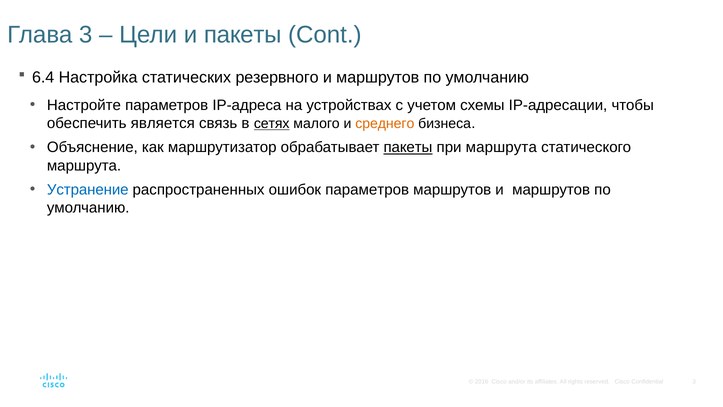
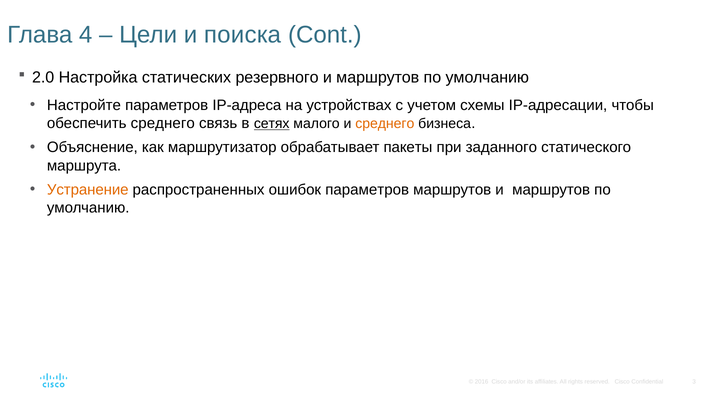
Глава 3: 3 -> 4
и пакеты: пакеты -> поиска
6.4: 6.4 -> 2.0
обеспечить является: является -> среднего
пакеты at (408, 147) underline: present -> none
при маршрута: маршрута -> заданного
Устранение colour: blue -> orange
